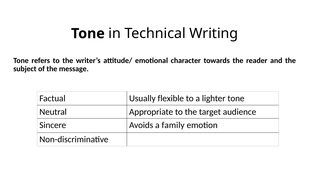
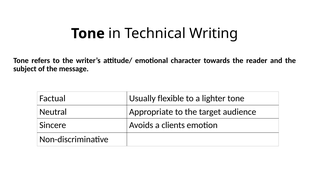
family: family -> clients
